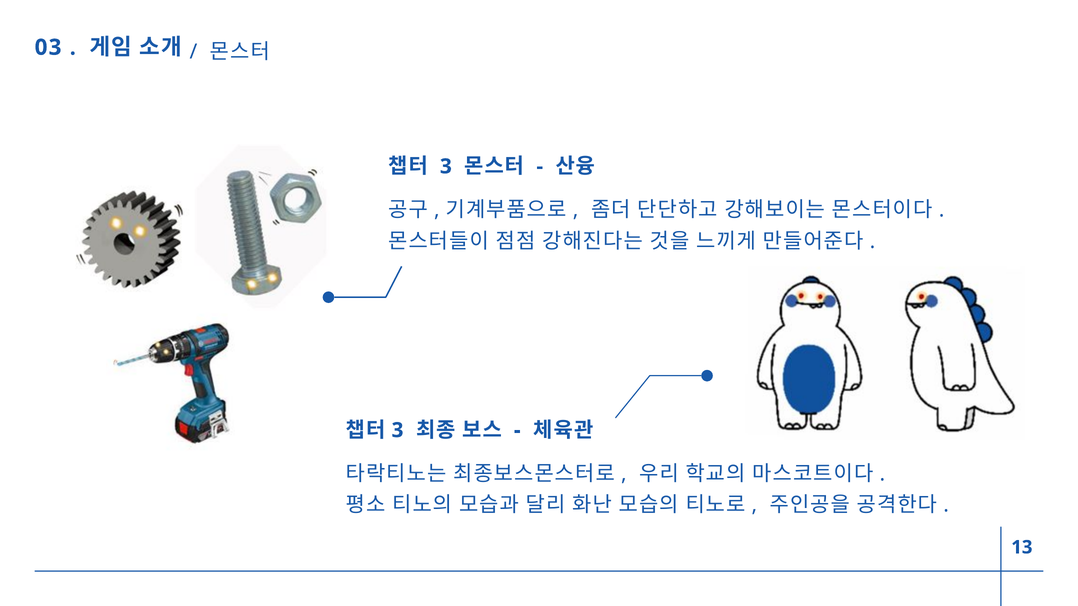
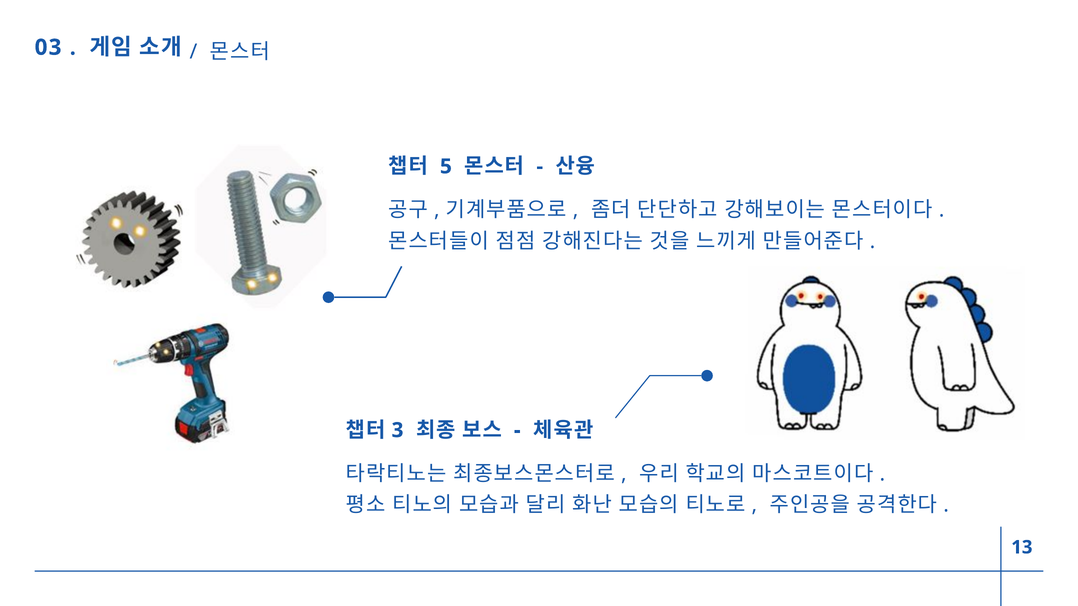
3 at (446, 167): 3 -> 5
